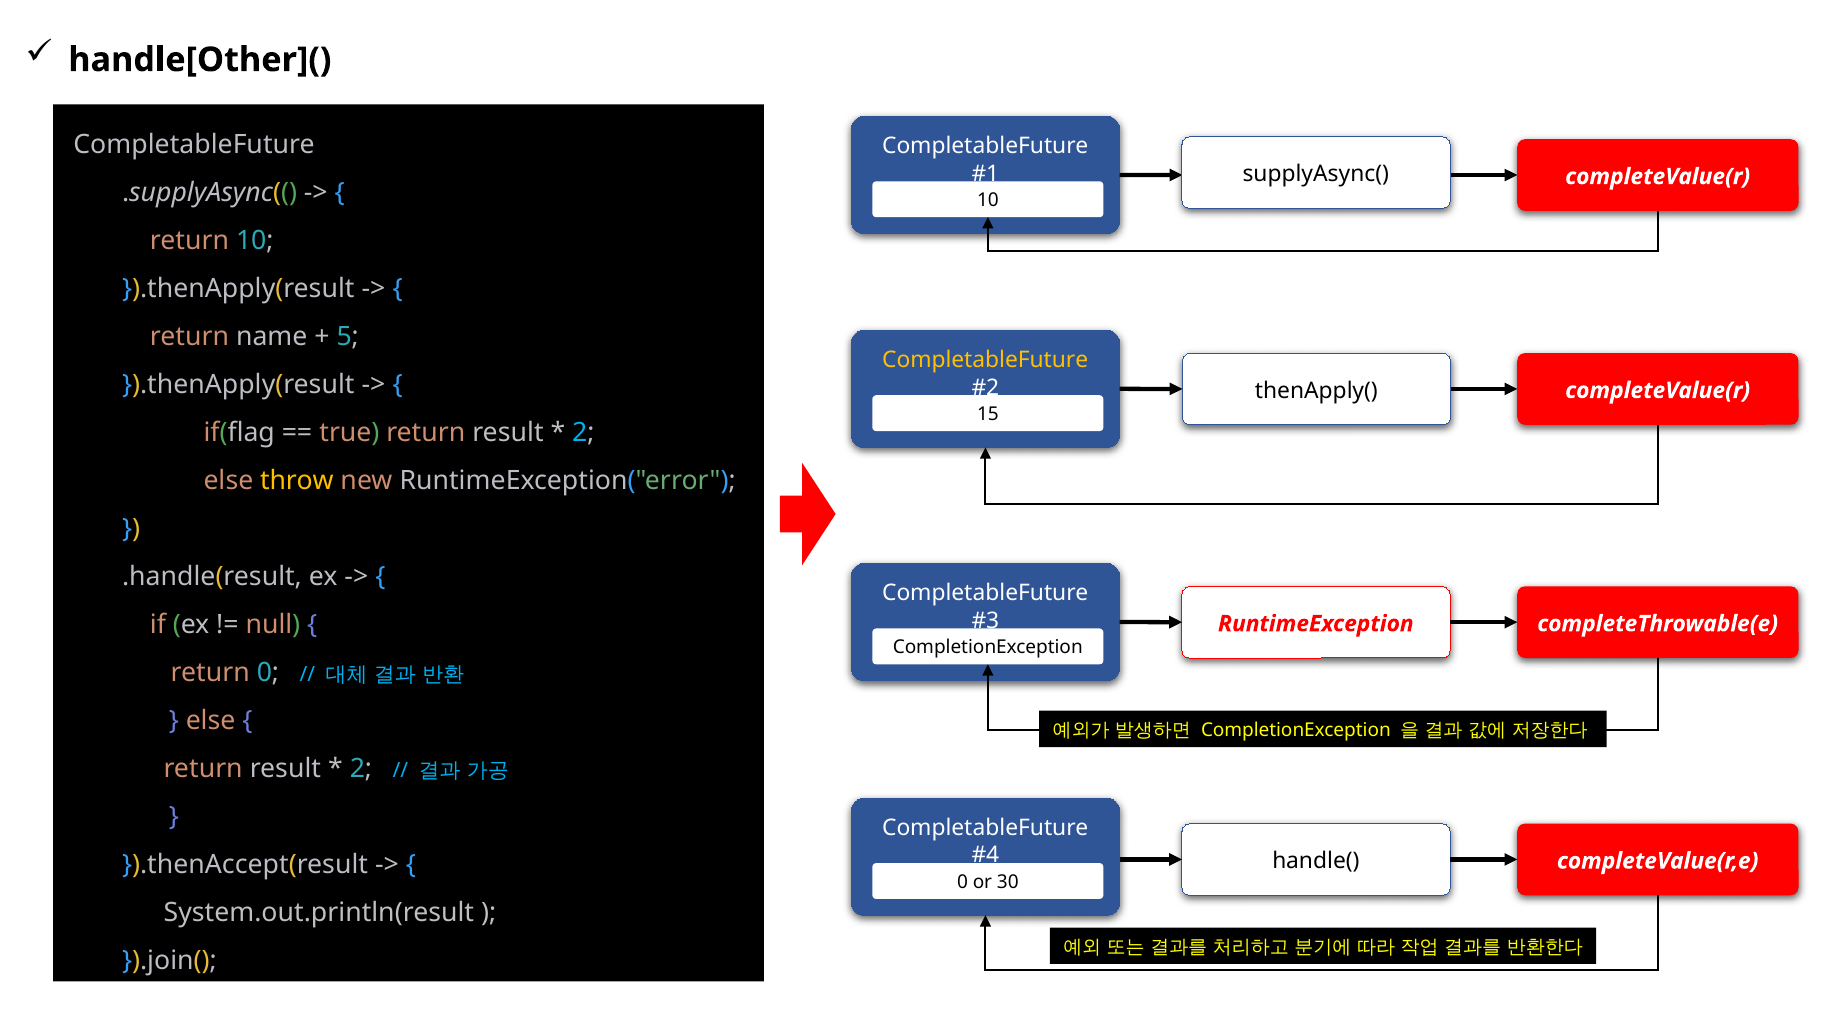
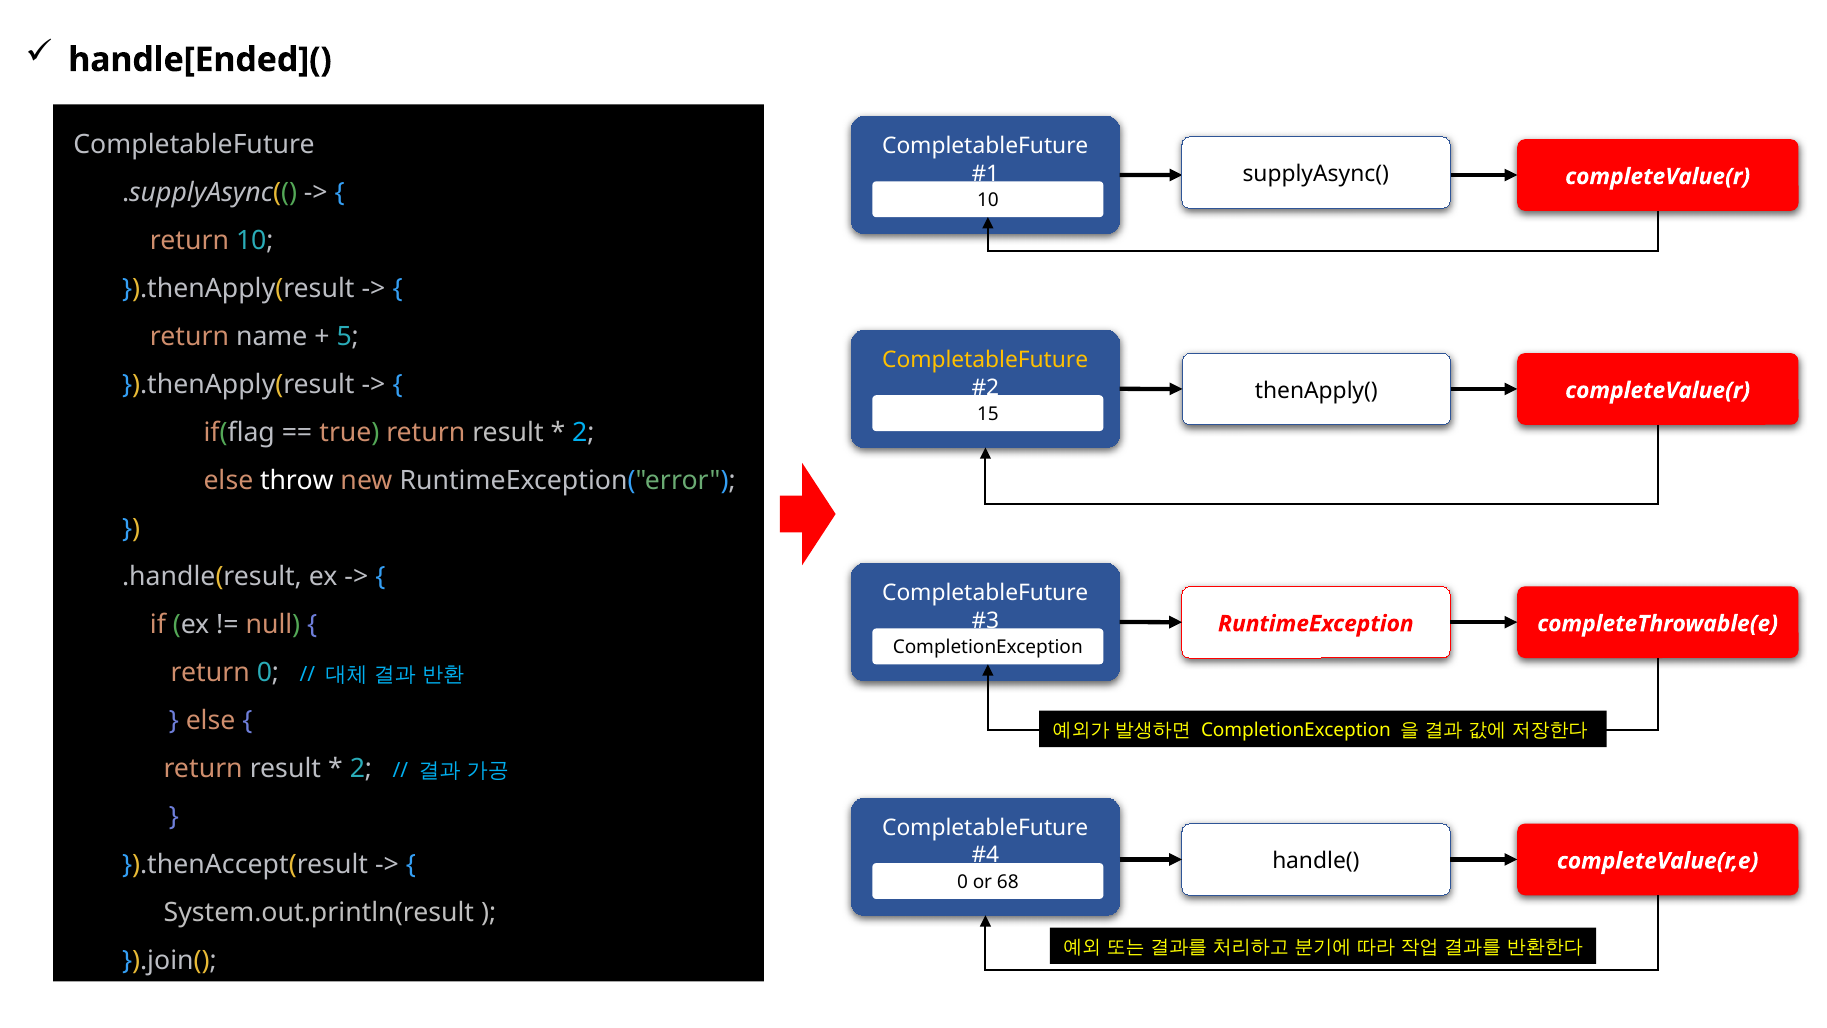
handle[Other](: handle[Other]( -> handle[Ended](
throw colour: yellow -> white
30: 30 -> 68
